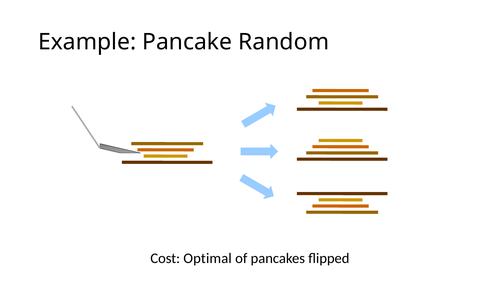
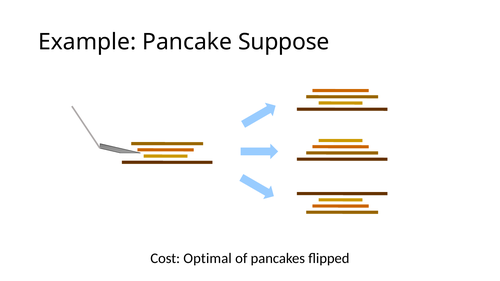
Random: Random -> Suppose
